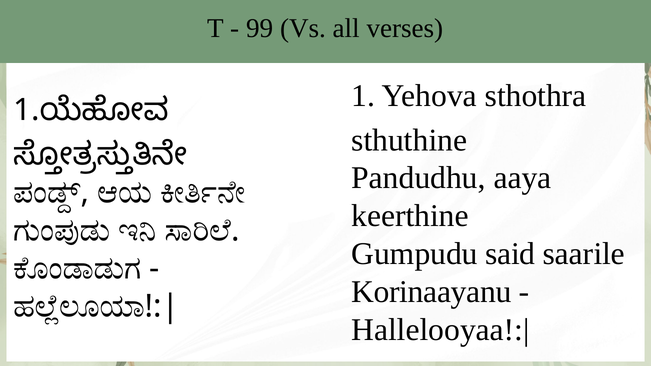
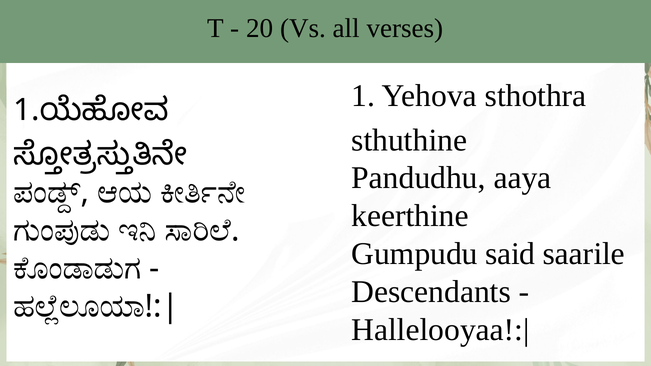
99: 99 -> 20
Korinaayanu: Korinaayanu -> Descendants
